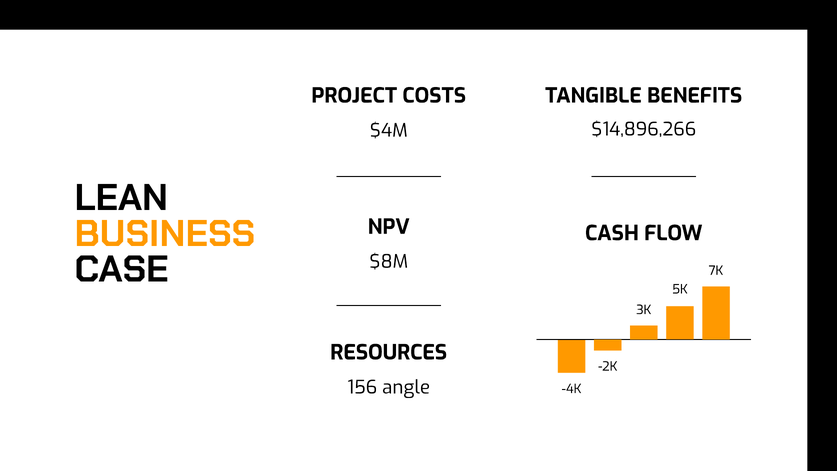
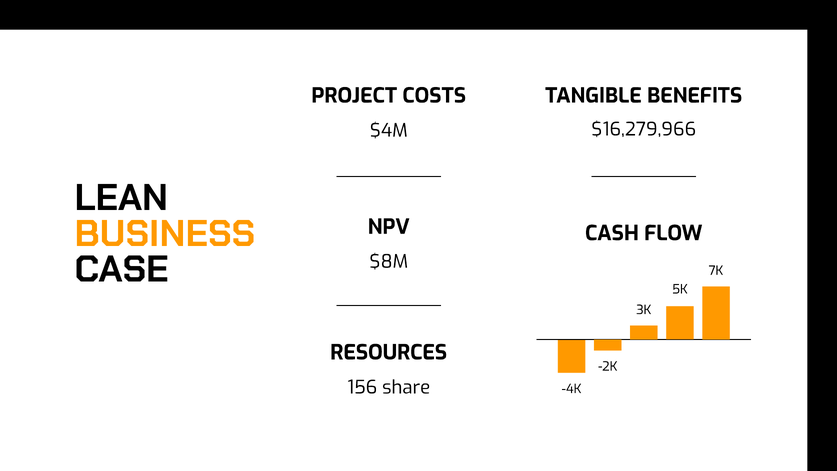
$14,896,266: $14,896,266 -> $16,279,966
angle: angle -> share
